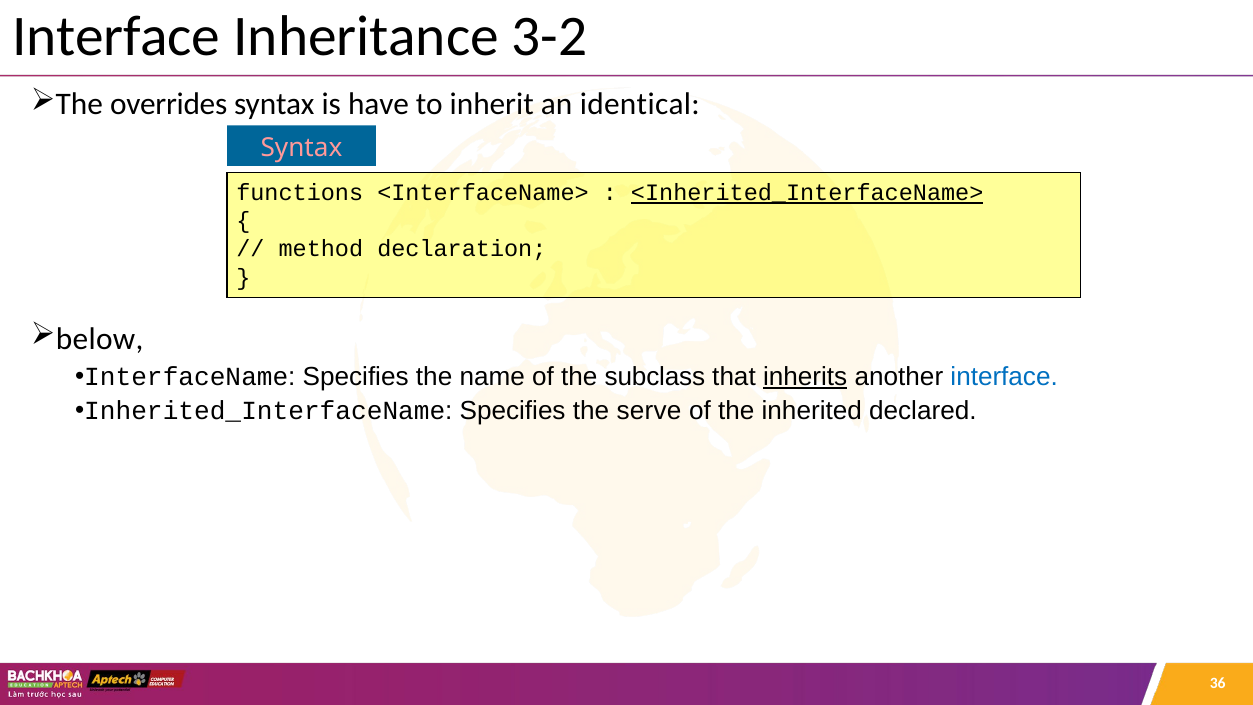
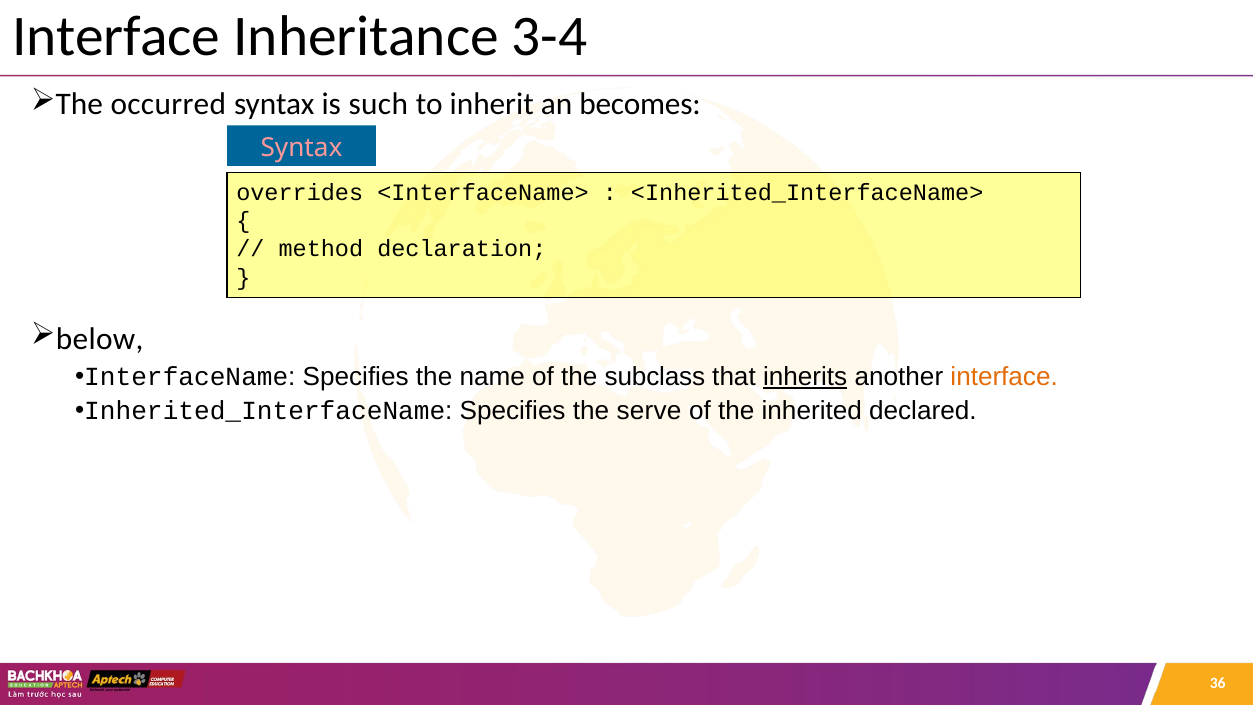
3-2: 3-2 -> 3-4
overrides: overrides -> occurred
have: have -> such
identical: identical -> becomes
functions: functions -> overrides
<Inherited_InterfaceName> underline: present -> none
interface at (1004, 376) colour: blue -> orange
